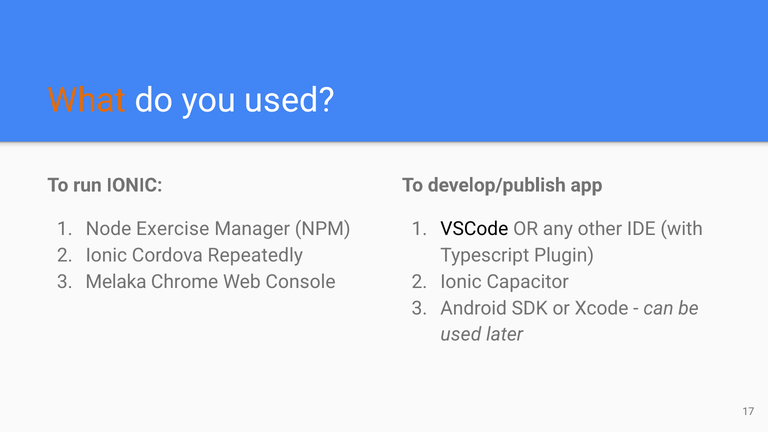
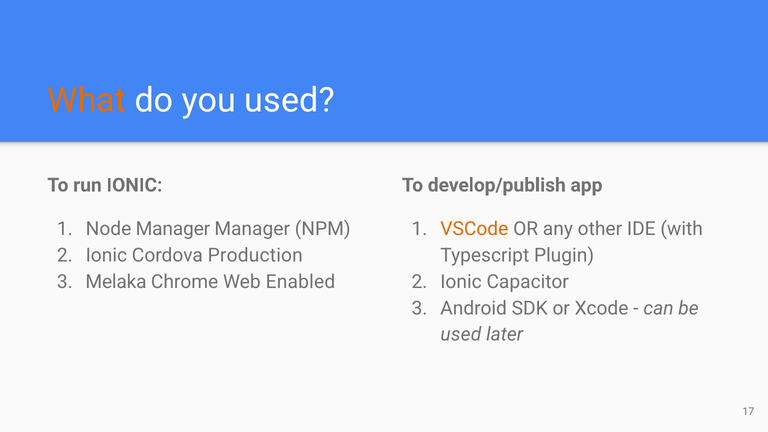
Node Exercise: Exercise -> Manager
VSCode colour: black -> orange
Repeatedly: Repeatedly -> Production
Console: Console -> Enabled
